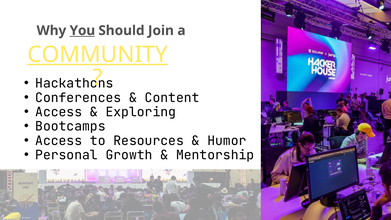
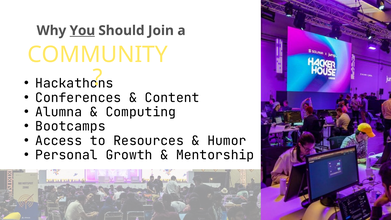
COMMUNITY underline: present -> none
Access at (59, 112): Access -> Alumna
Exploring: Exploring -> Computing
